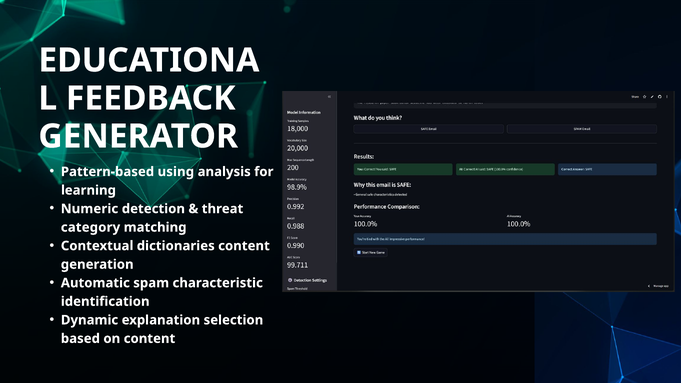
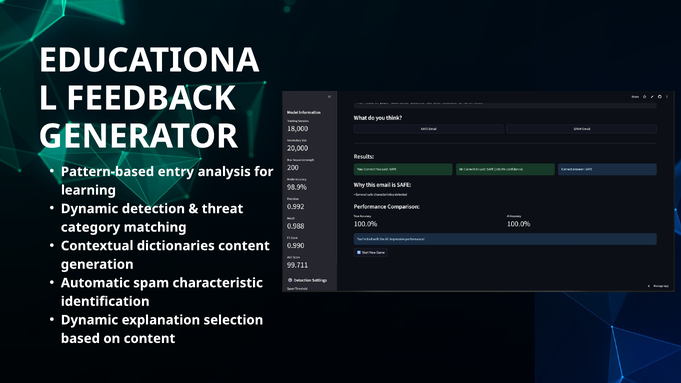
using: using -> entry
Numeric at (90, 209): Numeric -> Dynamic
